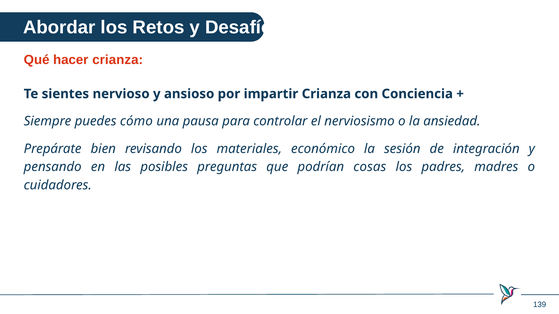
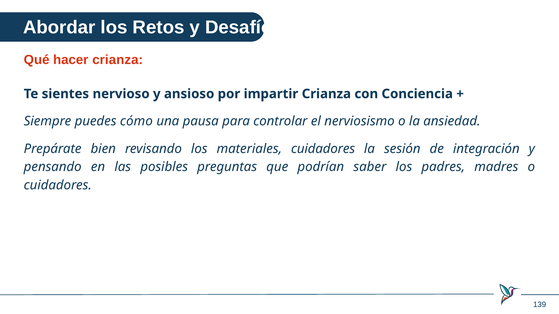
materiales económico: económico -> cuidadores
cosas: cosas -> saber
